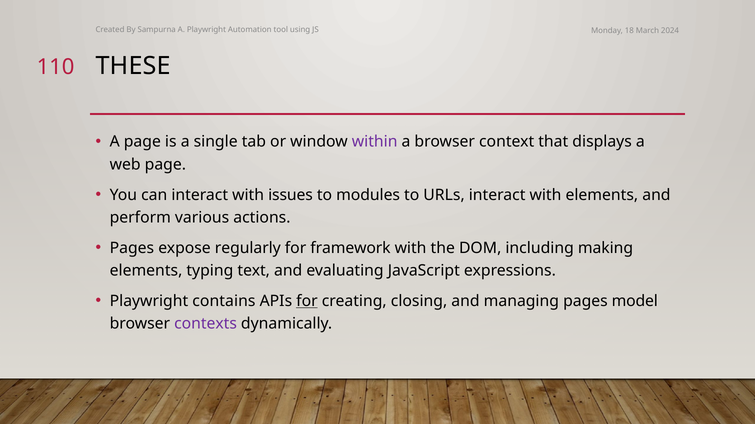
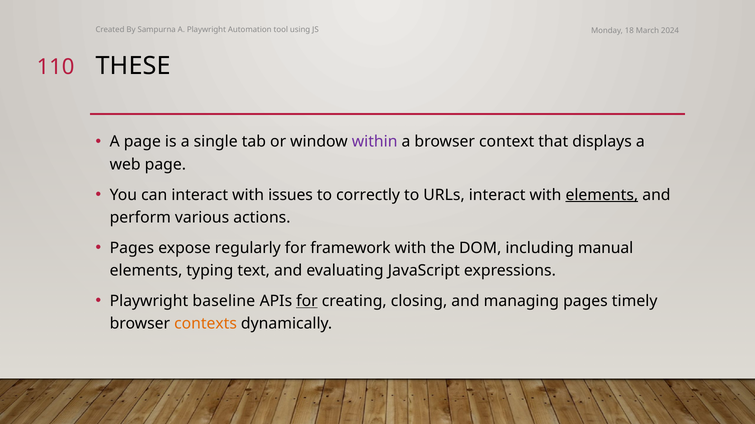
modules: modules -> correctly
elements at (602, 195) underline: none -> present
making: making -> manual
contains: contains -> baseline
model: model -> timely
contexts colour: purple -> orange
